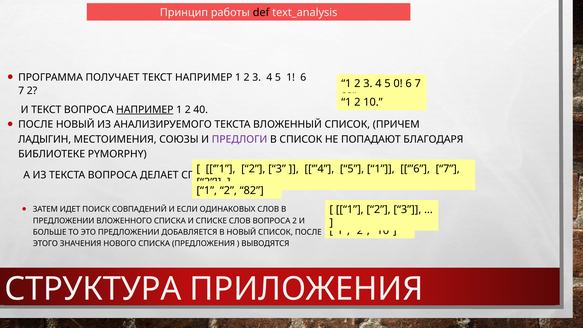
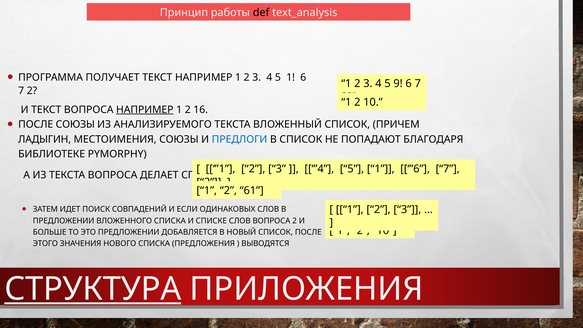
0: 0 -> 9
40: 40 -> 16
ПОСЛЕ НОВЫЙ: НОВЫЙ -> СОЮЗЫ
ПРЕДЛОГИ colour: purple -> blue
82: 82 -> 61
СТРУКТУРА underline: none -> present
